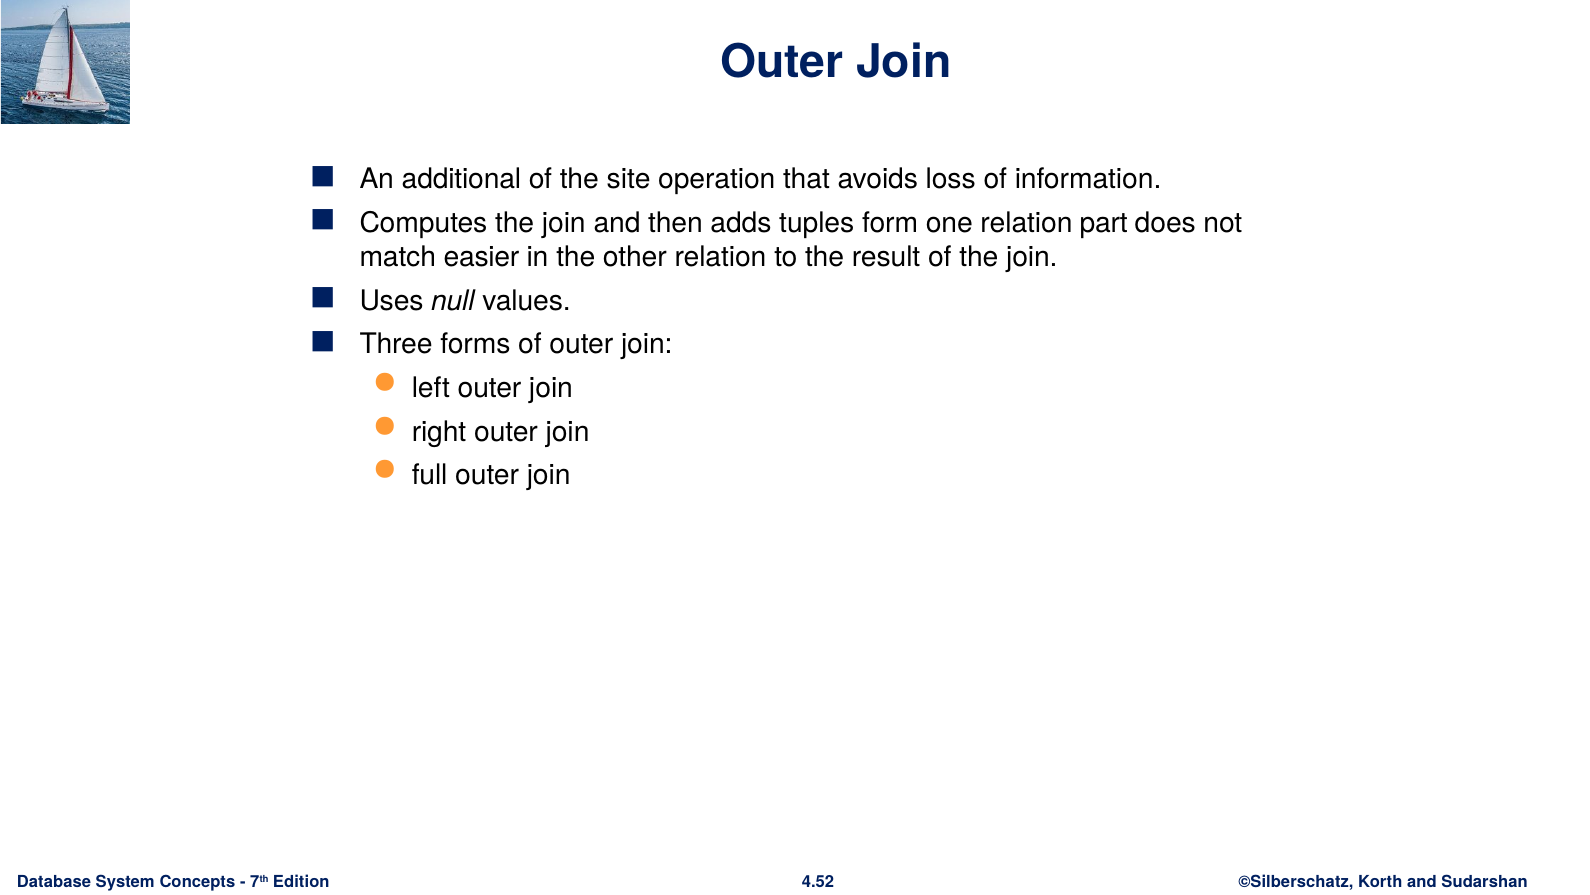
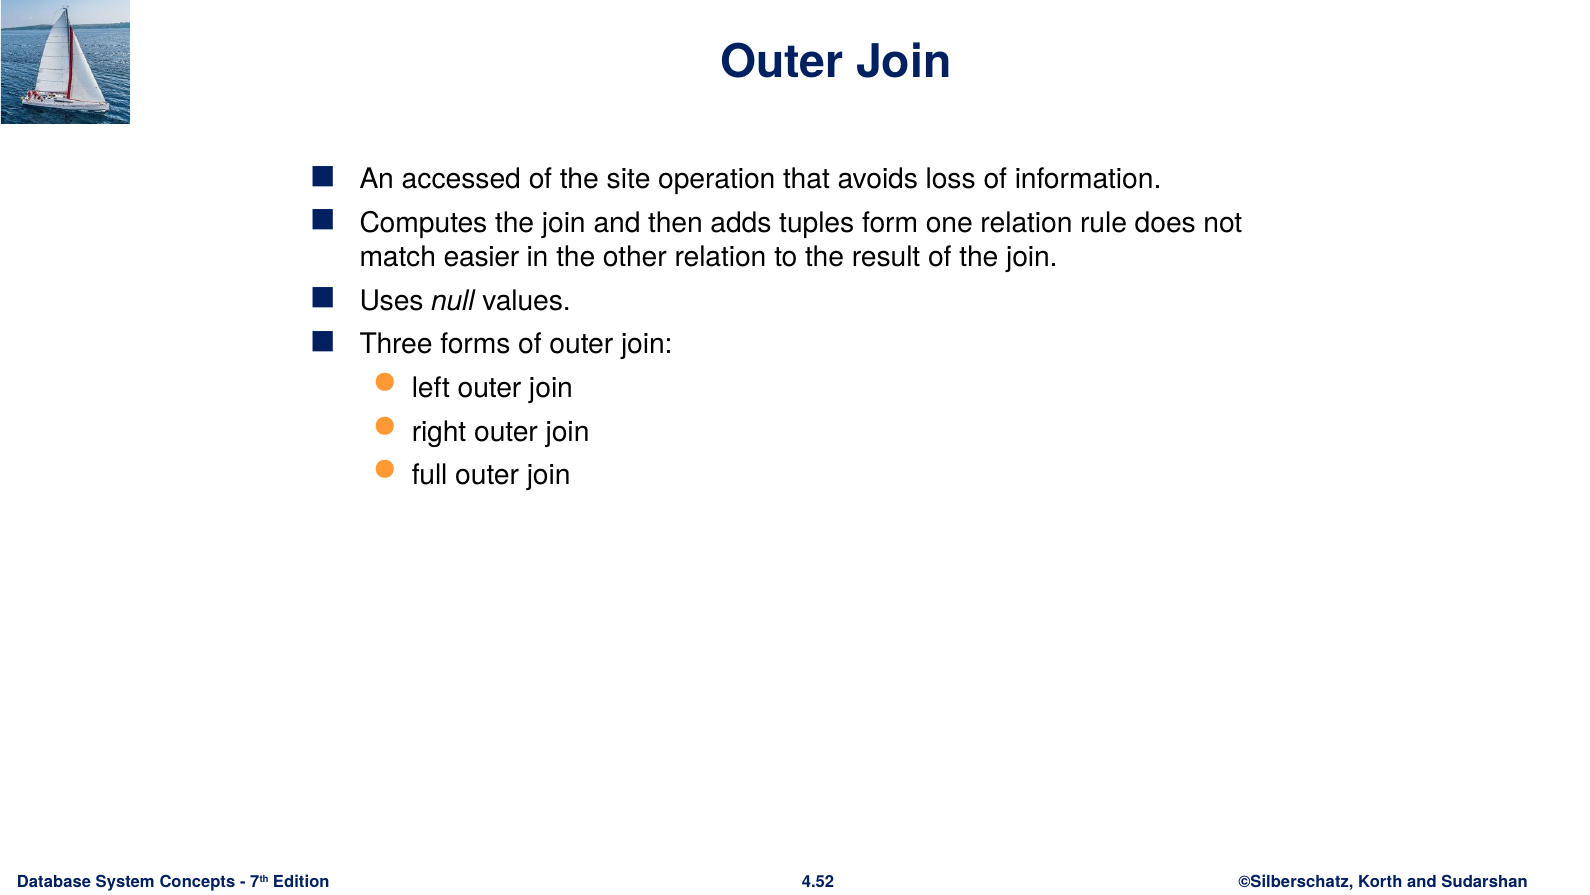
additional: additional -> accessed
part: part -> rule
